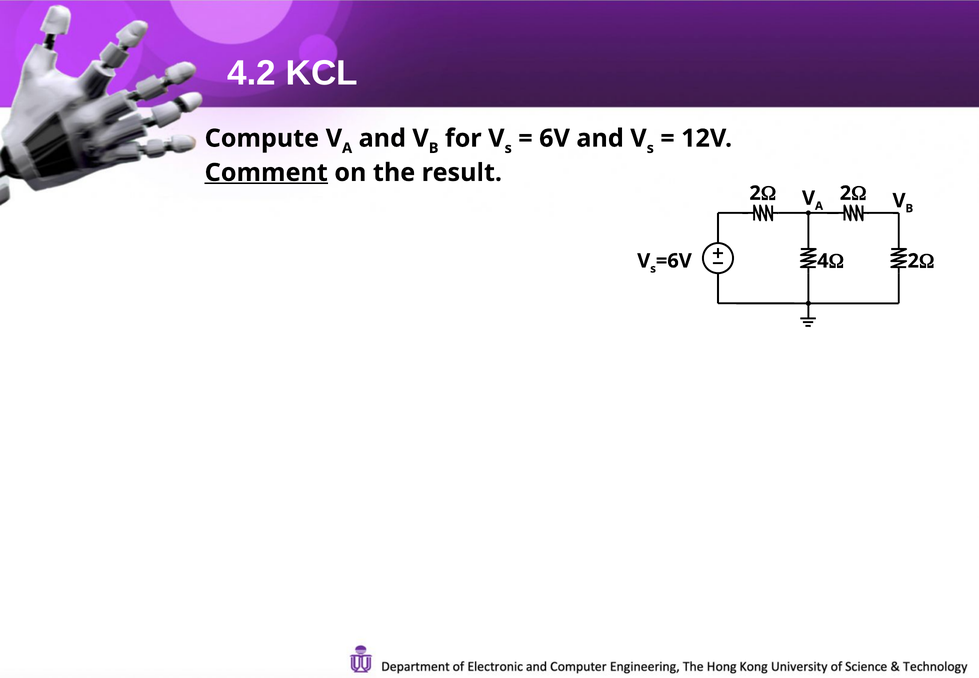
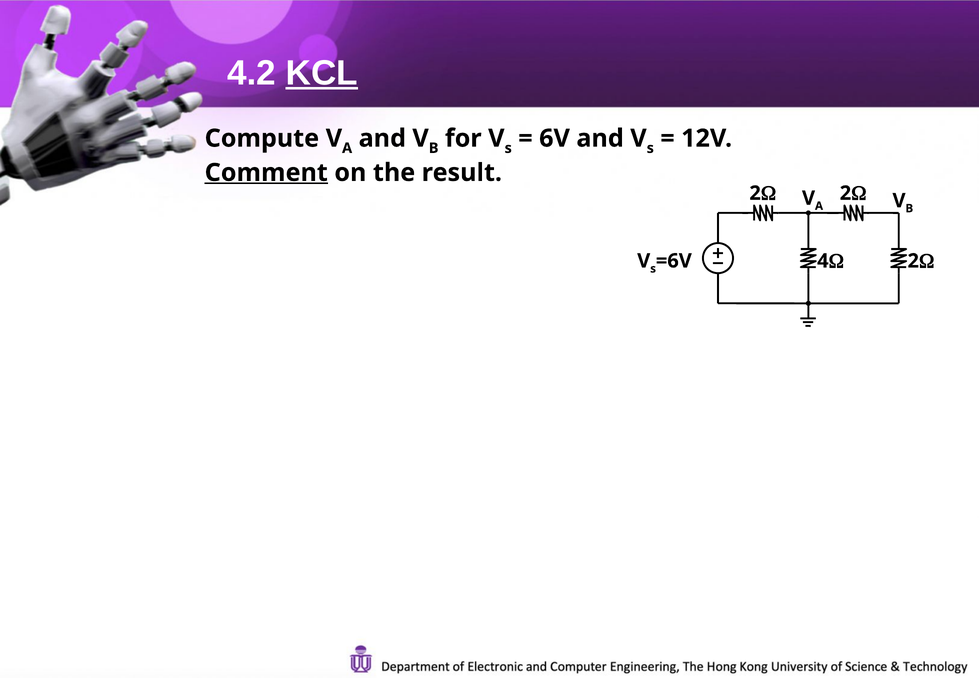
KCL underline: none -> present
